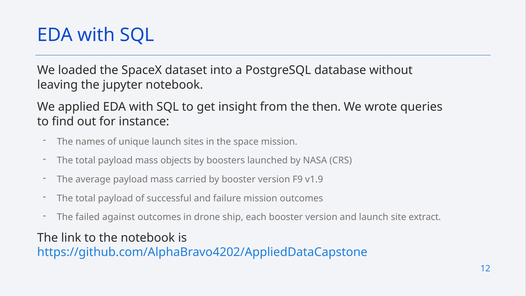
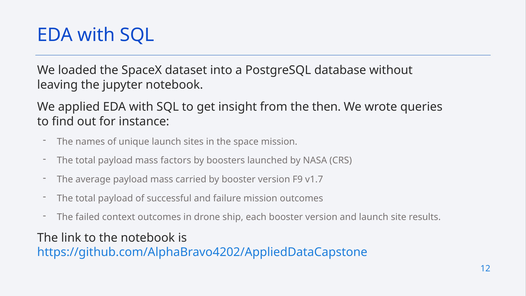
objects: objects -> factors
v1.9: v1.9 -> v1.7
against: against -> context
extract: extract -> results
